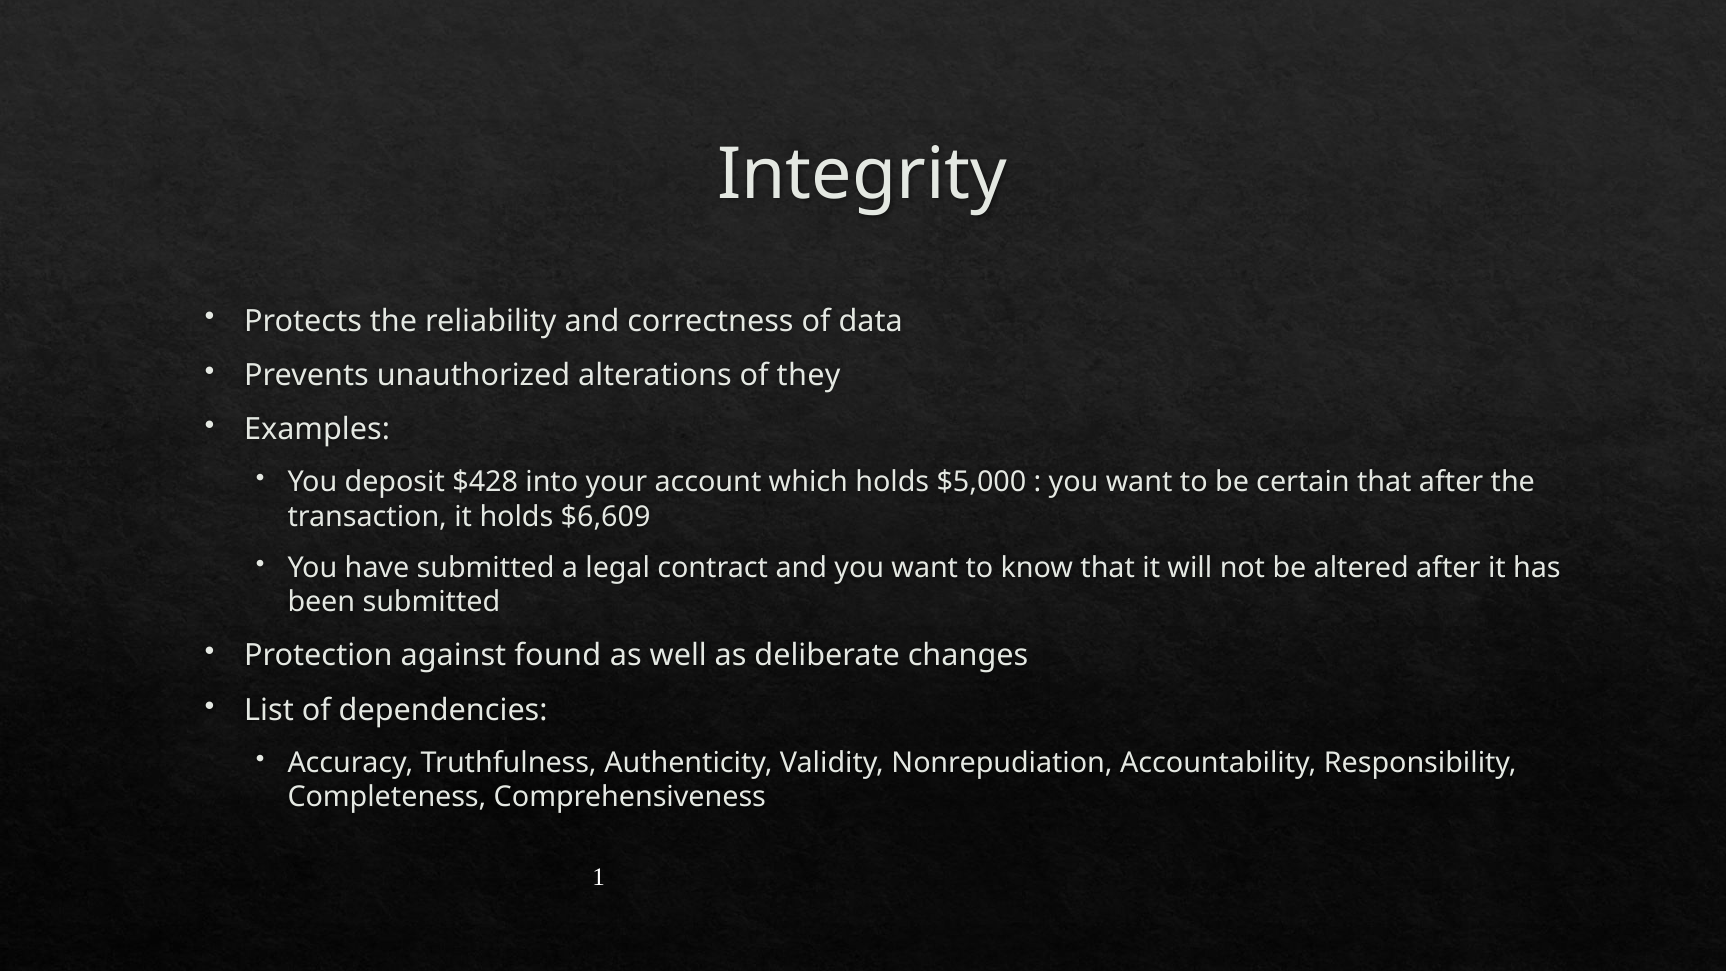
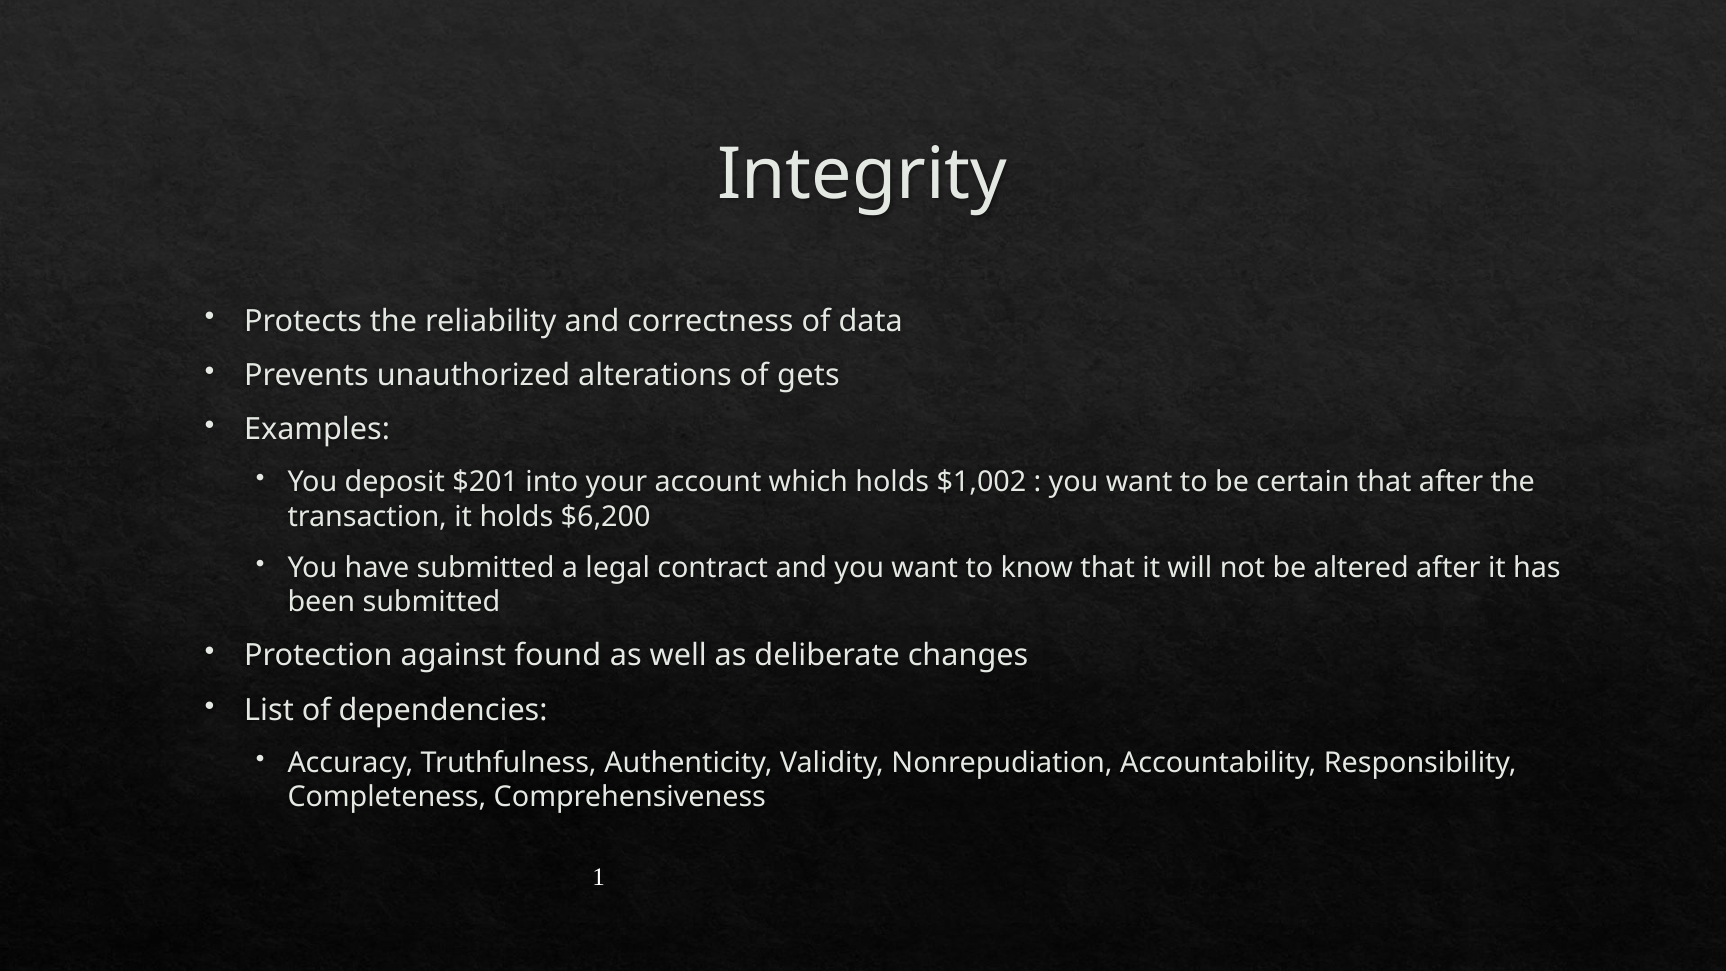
they: they -> gets
$428: $428 -> $201
$5,000: $5,000 -> $1,002
$6,609: $6,609 -> $6,200
